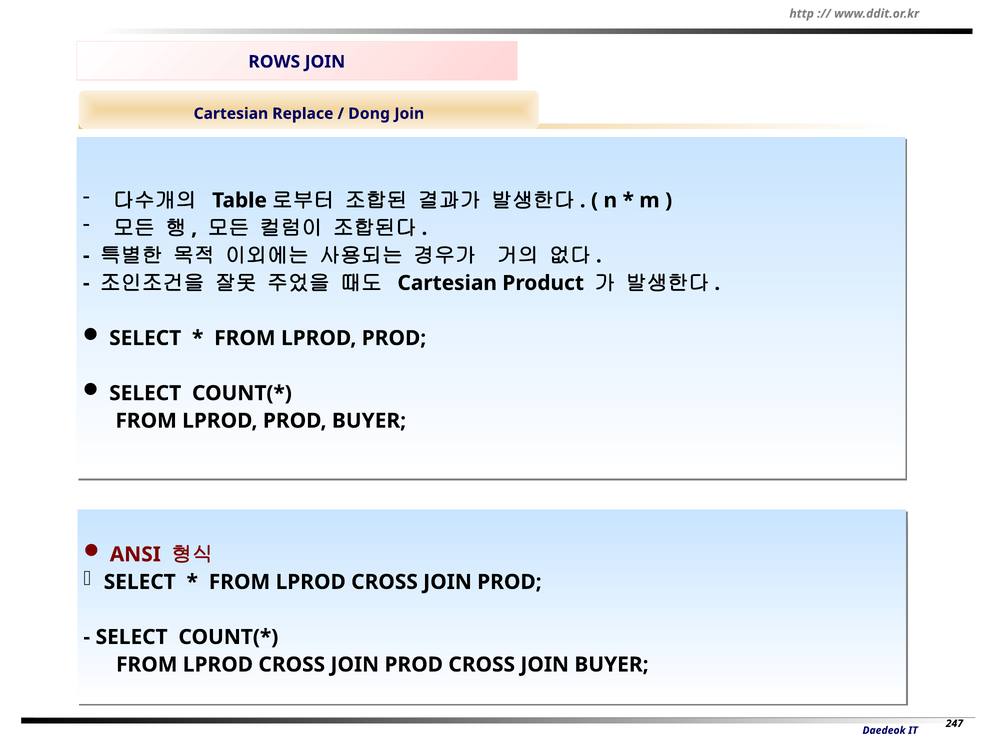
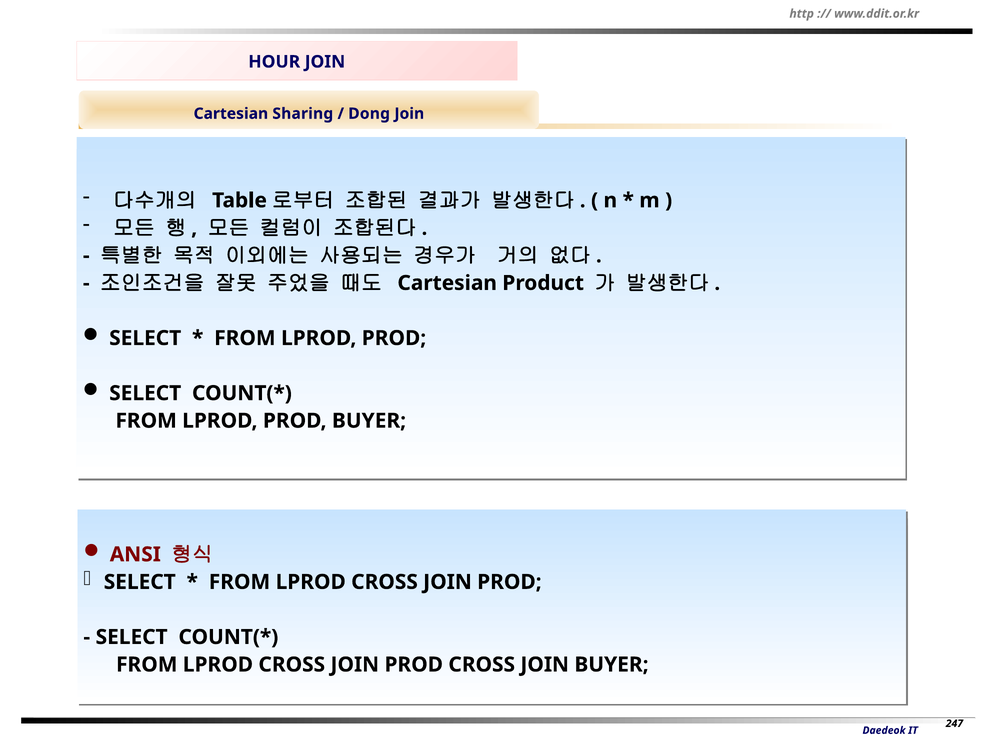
ROWS: ROWS -> HOUR
Replace: Replace -> Sharing
